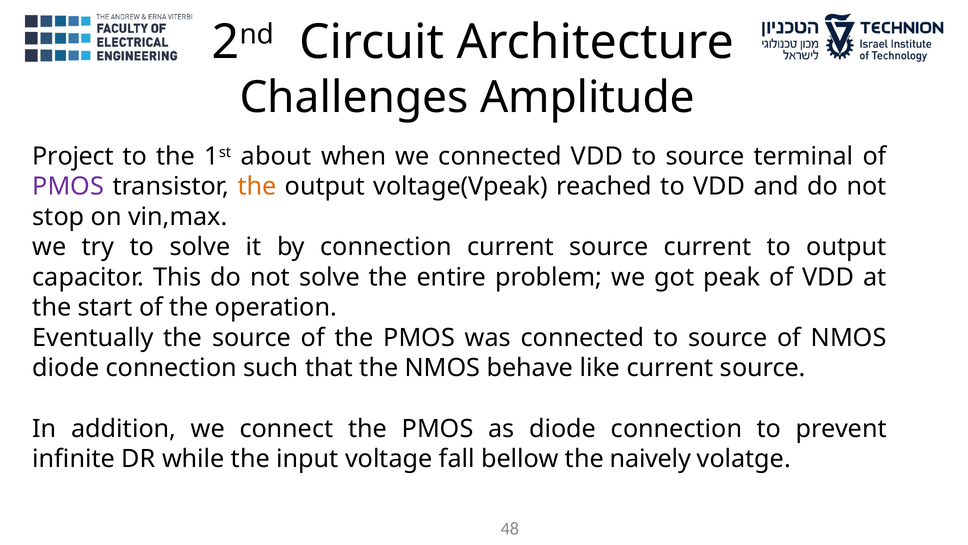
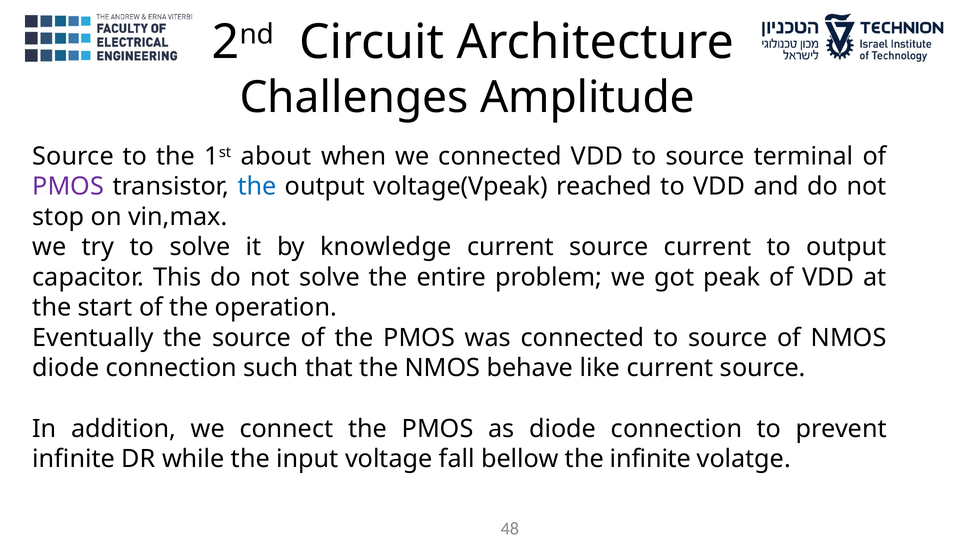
Project at (73, 156): Project -> Source
the at (257, 186) colour: orange -> blue
by connection: connection -> knowledge
the naively: naively -> infinite
